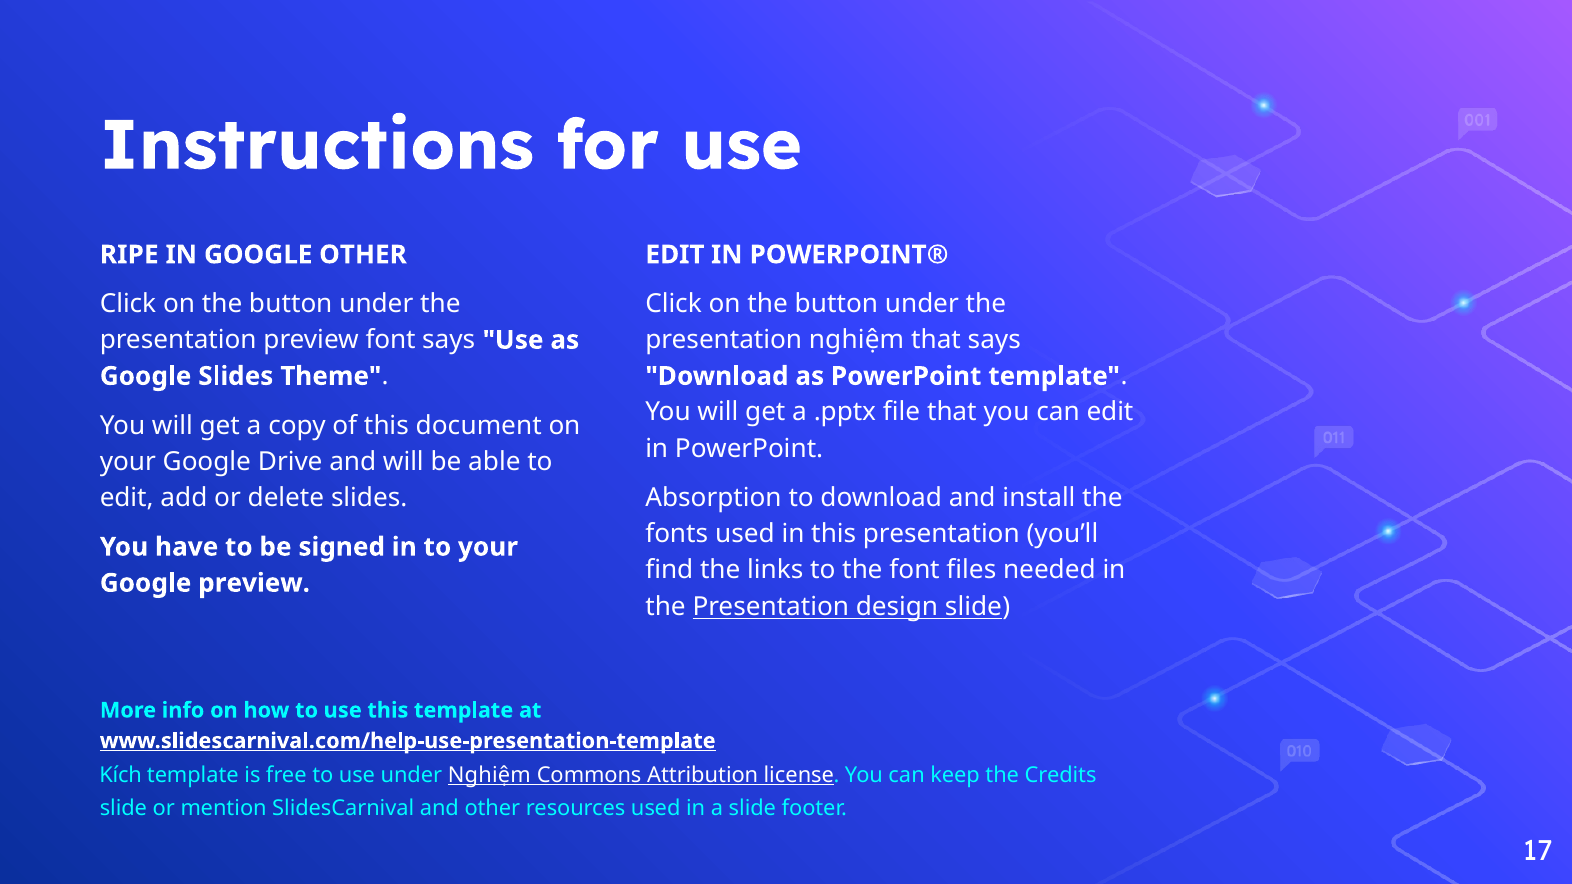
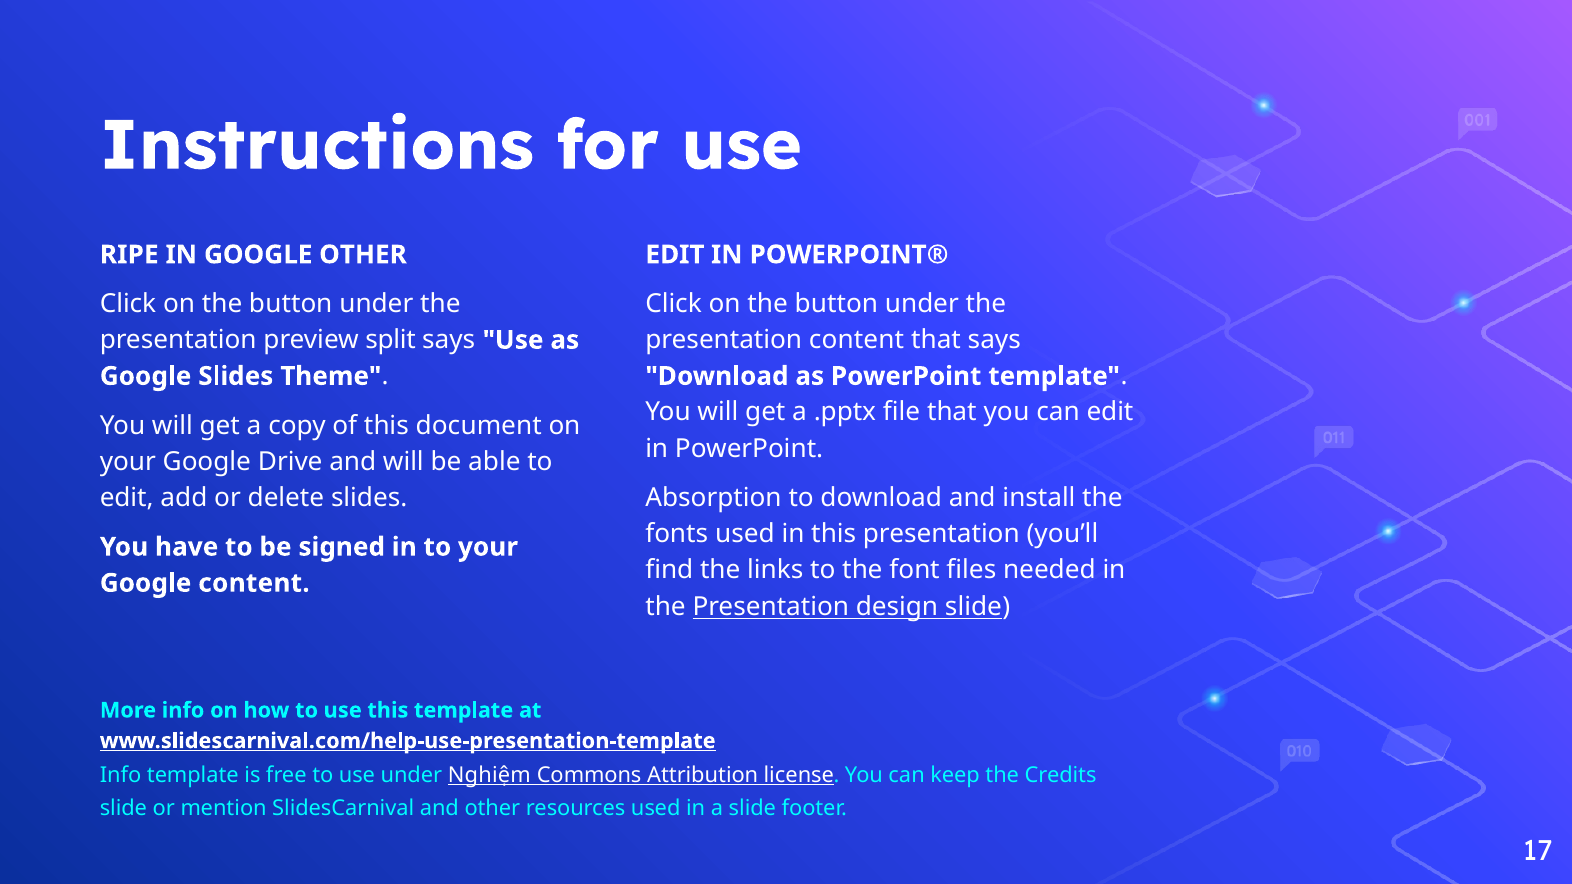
preview font: font -> split
presentation nghiệm: nghiệm -> content
Google preview: preview -> content
Kích at (121, 775): Kích -> Info
